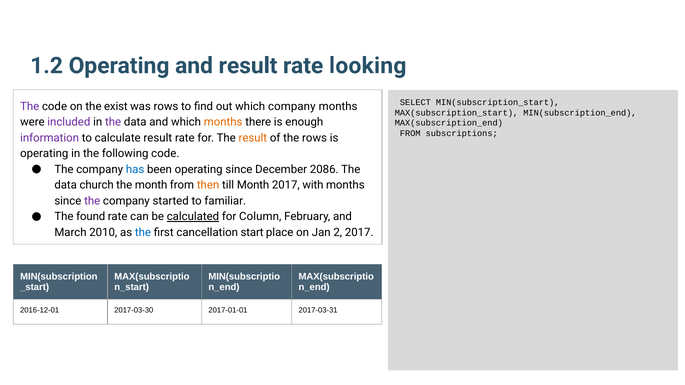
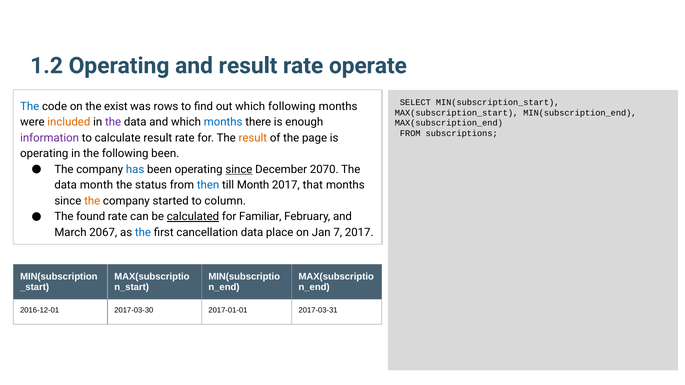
looking: looking -> operate
The at (30, 107) colour: purple -> blue
which company: company -> following
included colour: purple -> orange
months at (223, 122) colour: orange -> blue
the rows: rows -> page
following code: code -> been
since at (239, 170) underline: none -> present
2086: 2086 -> 2070
data church: church -> month
the month: month -> status
then colour: orange -> blue
with: with -> that
the at (92, 201) colour: purple -> orange
familiar: familiar -> column
Column: Column -> Familiar
2010: 2010 -> 2067
cancellation start: start -> data
2: 2 -> 7
